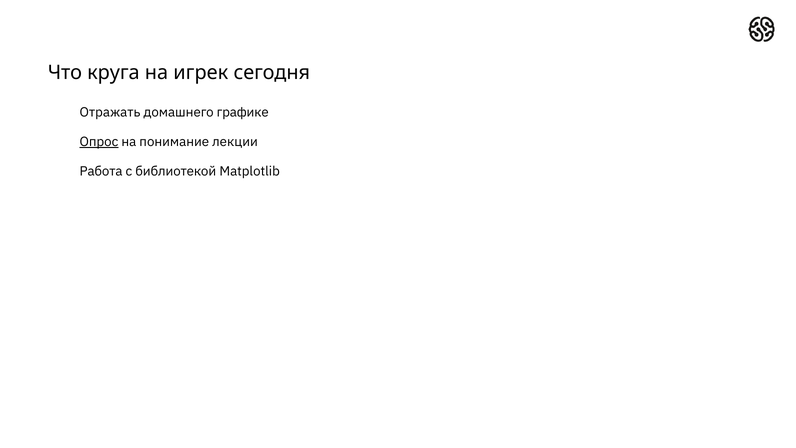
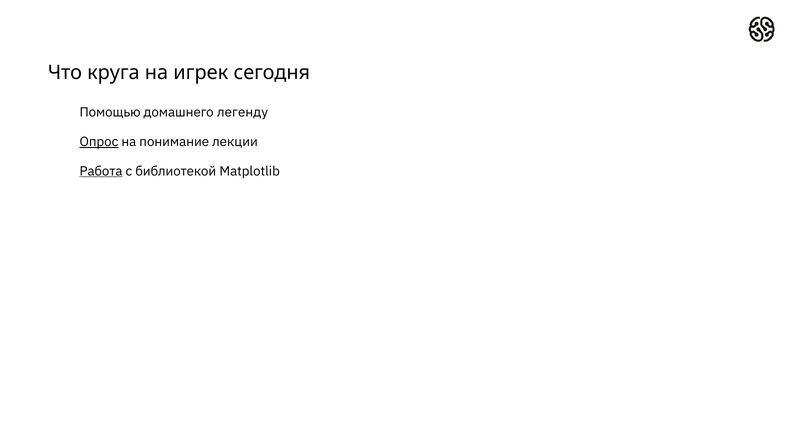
Отражать: Отражать -> Помощью
графике: графике -> легенду
Работа underline: none -> present
